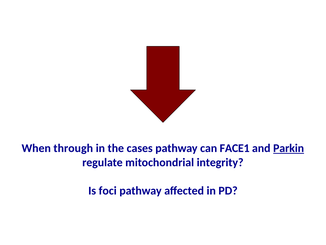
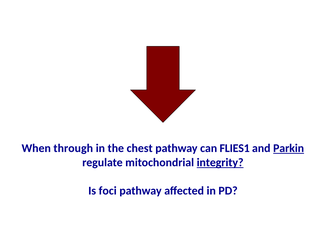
cases: cases -> chest
FACE1: FACE1 -> FLIES1
integrity underline: none -> present
